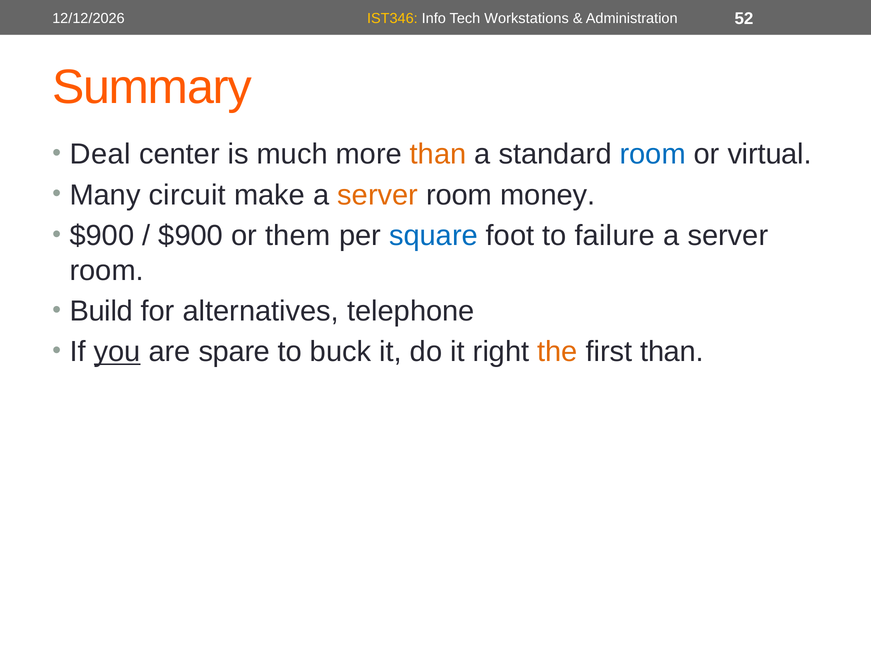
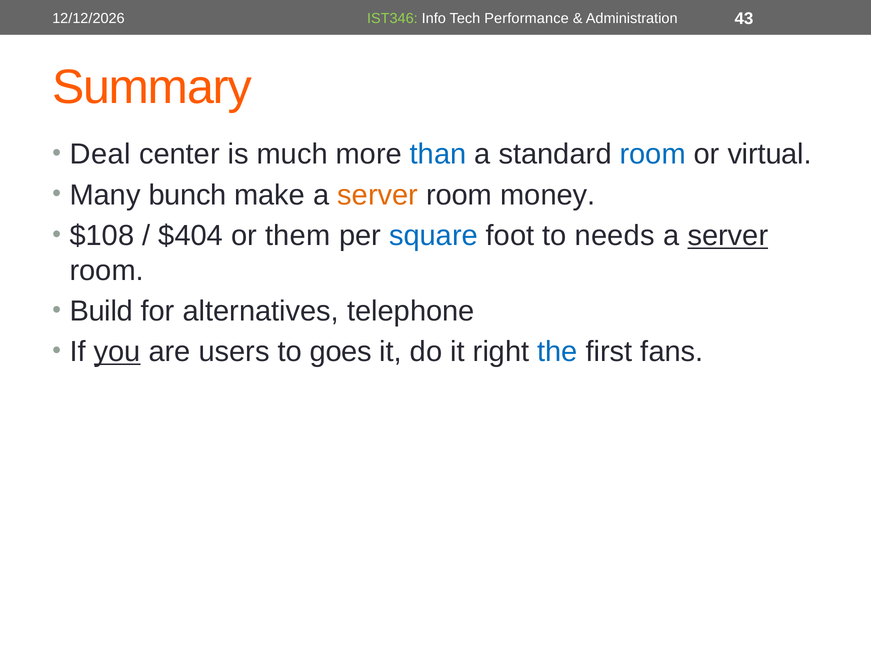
IST346 colour: yellow -> light green
Workstations: Workstations -> Performance
52: 52 -> 43
than at (438, 154) colour: orange -> blue
circuit: circuit -> bunch
$900 at (102, 236): $900 -> $108
$900 at (191, 236): $900 -> $404
failure: failure -> needs
server at (728, 236) underline: none -> present
spare: spare -> users
buck: buck -> goes
the colour: orange -> blue
first than: than -> fans
